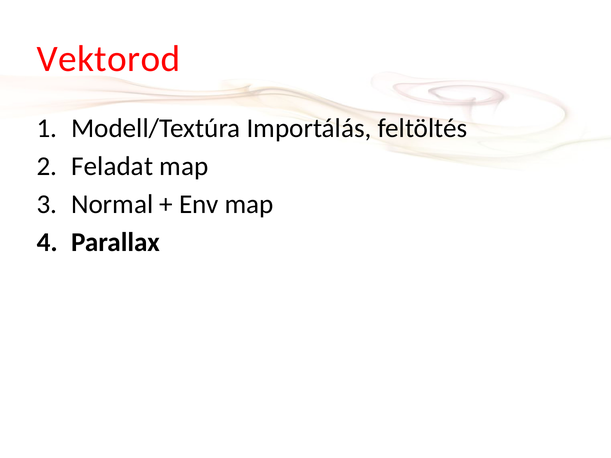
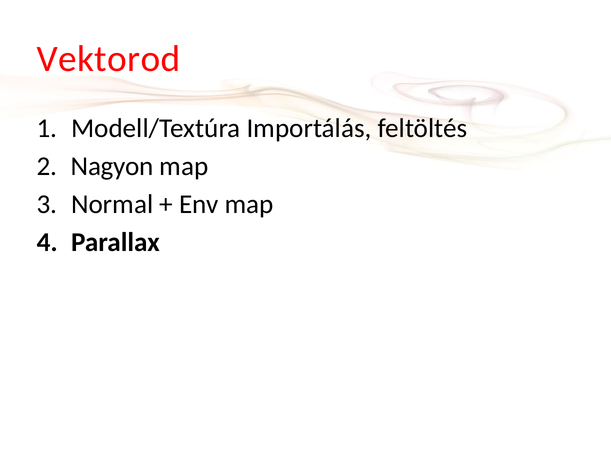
Feladat: Feladat -> Nagyon
